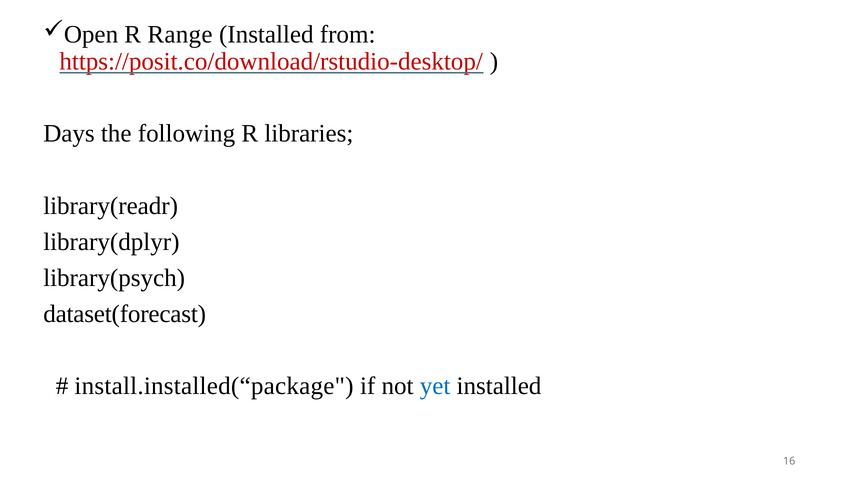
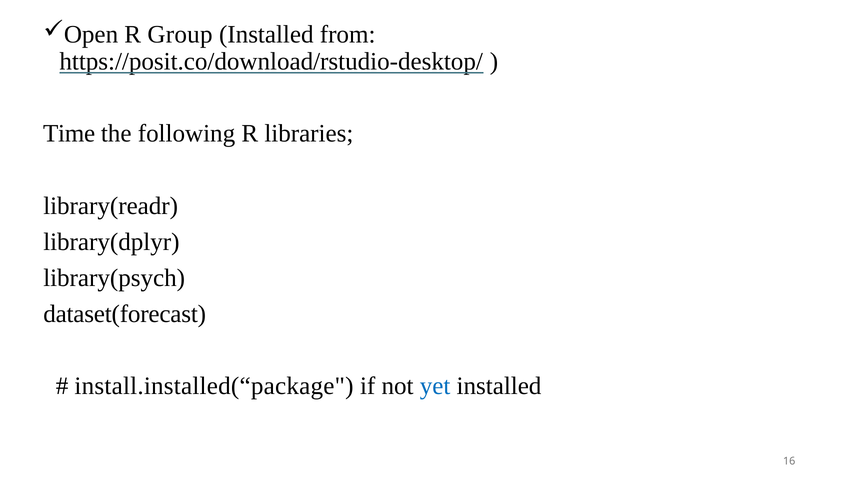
Range: Range -> Group
https://posit.co/download/rstudio-desktop/ colour: red -> black
Days: Days -> Time
